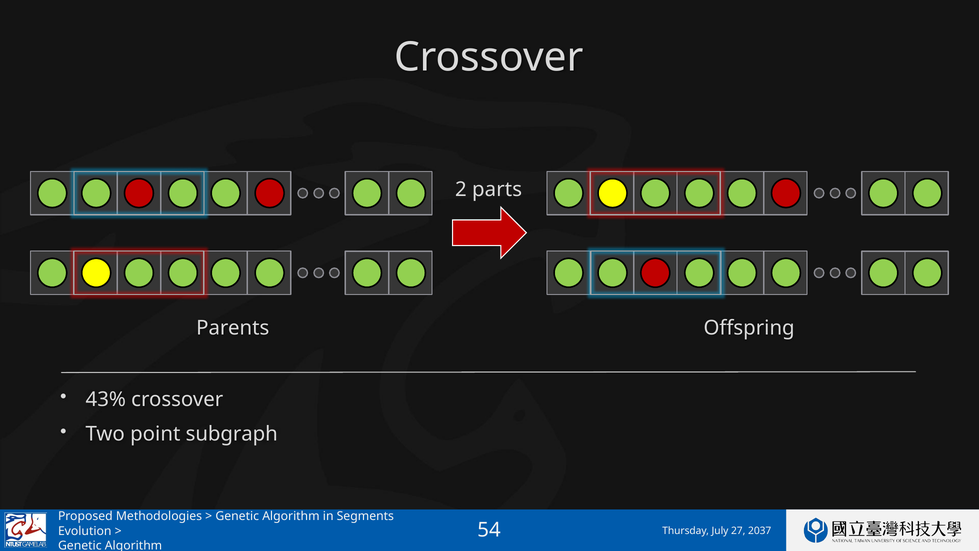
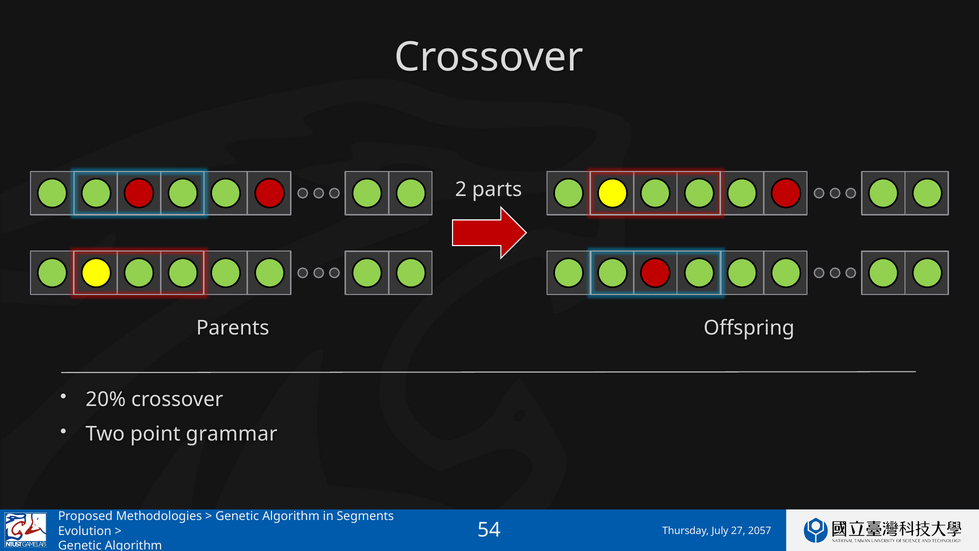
43%: 43% -> 20%
subgraph: subgraph -> grammar
2037: 2037 -> 2057
